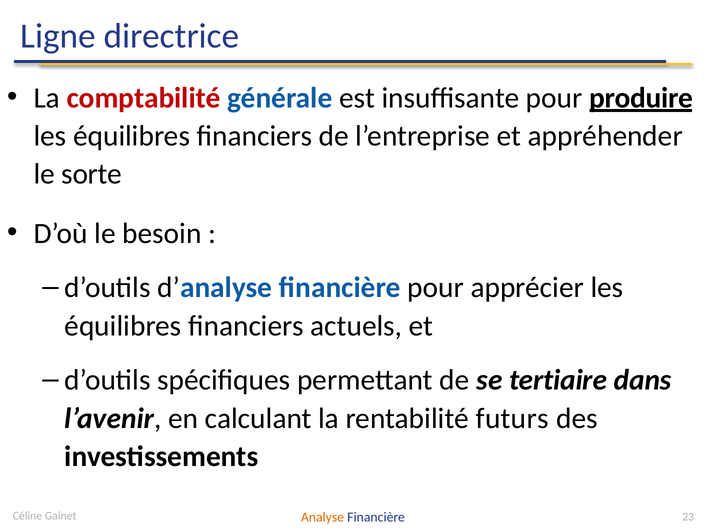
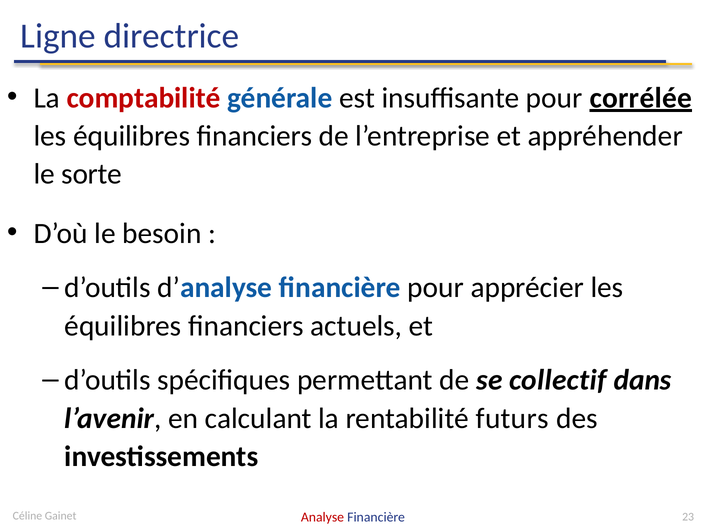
produire: produire -> corrélée
tertiaire: tertiaire -> collectif
Analyse colour: orange -> red
